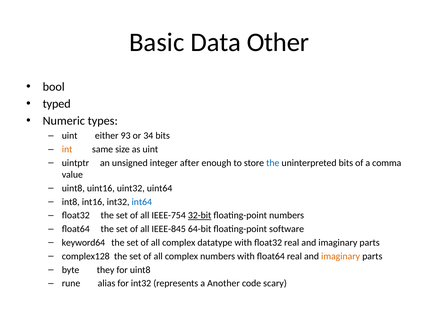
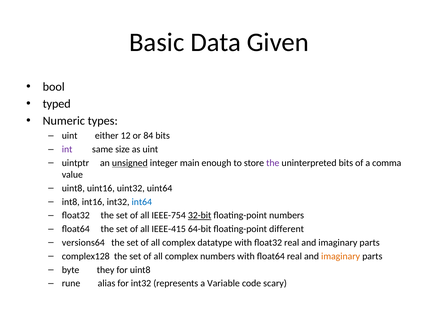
Other: Other -> Given
93: 93 -> 12
34: 34 -> 84
int colour: orange -> purple
unsigned underline: none -> present
after: after -> main
the at (273, 163) colour: blue -> purple
IEEE-845: IEEE-845 -> IEEE-415
software: software -> different
keyword64: keyword64 -> versions64
Another: Another -> Variable
